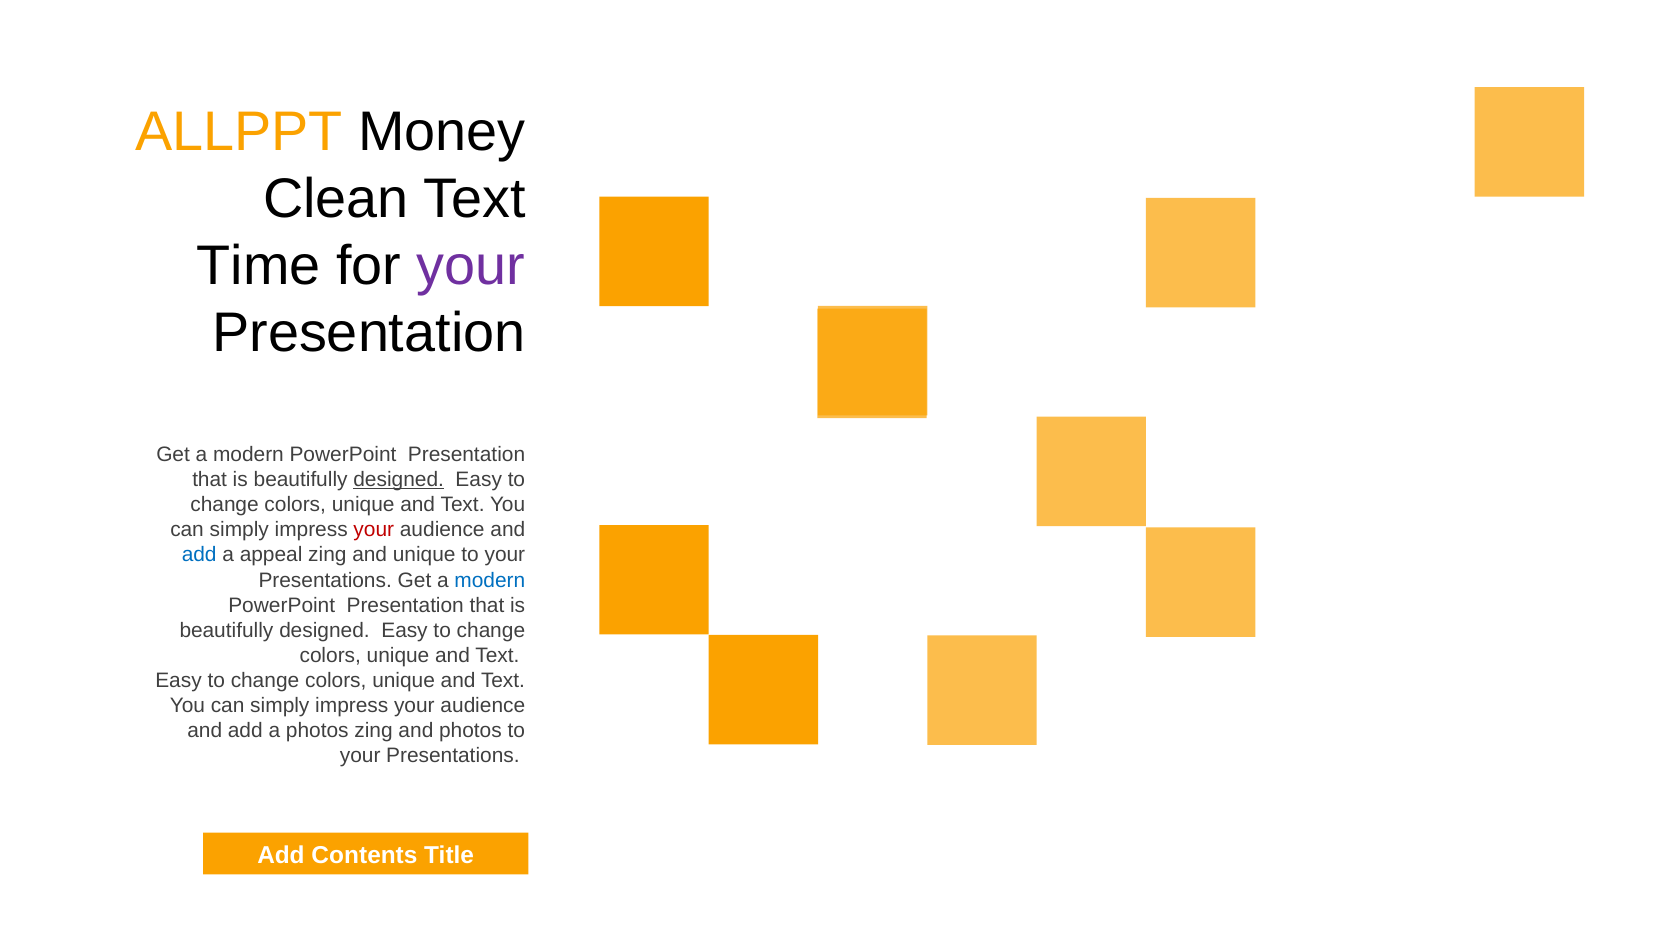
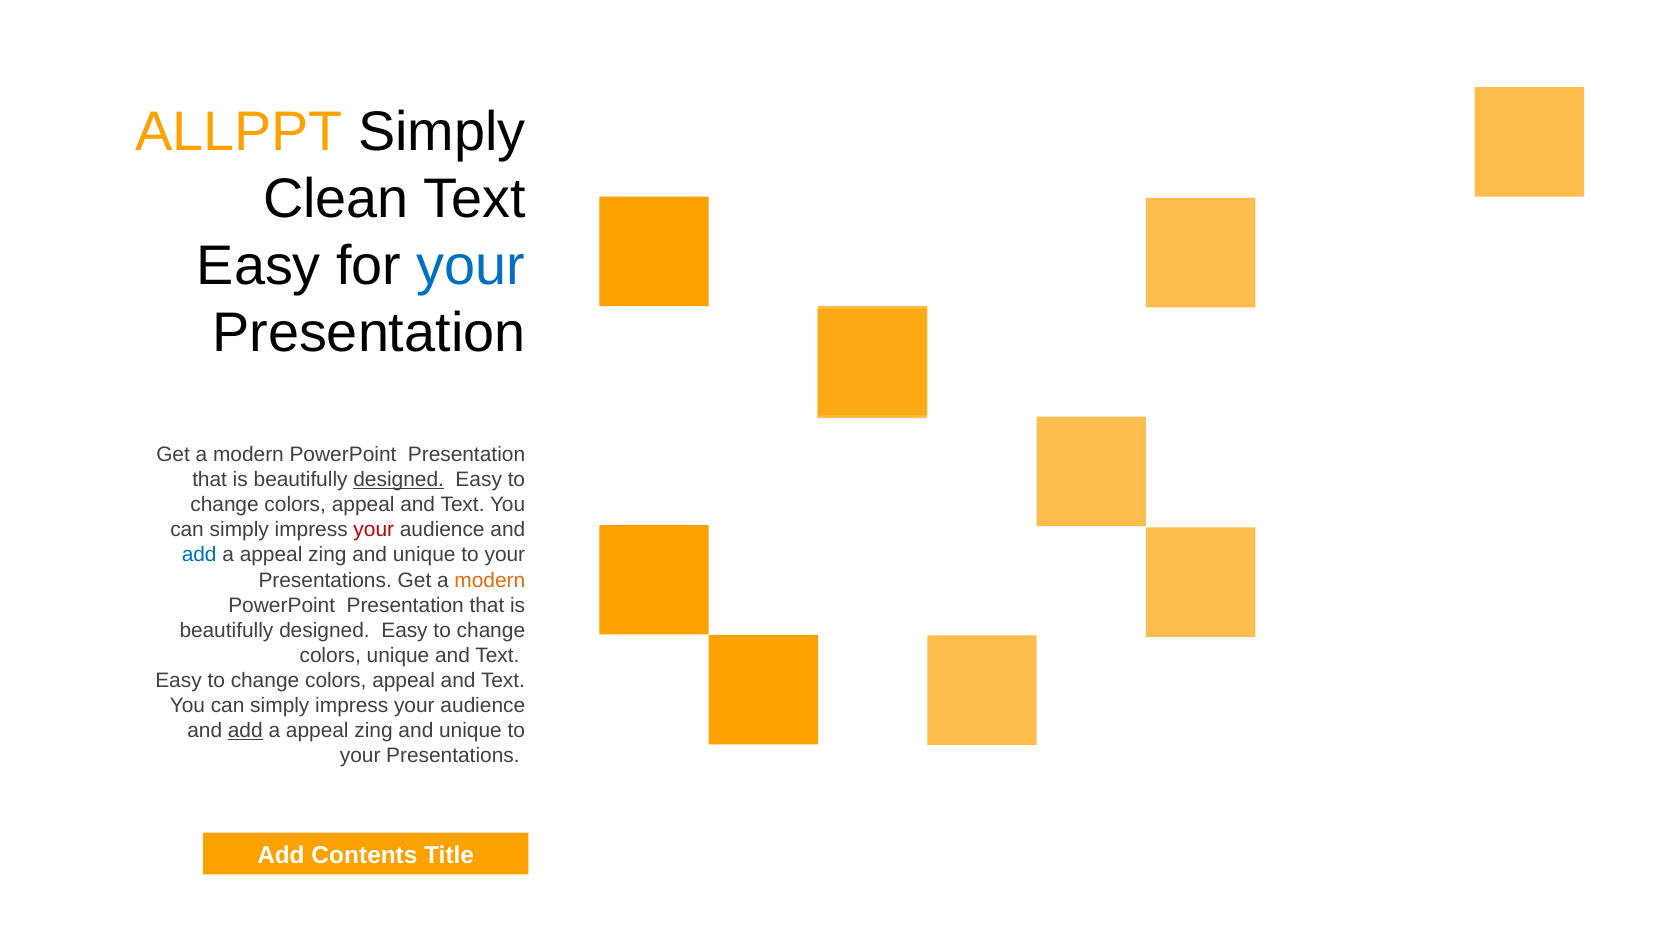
ALLPPT Money: Money -> Simply
Time at (259, 266): Time -> Easy
your at (471, 266) colour: purple -> blue
unique at (363, 505): unique -> appeal
modern at (490, 580) colour: blue -> orange
unique at (404, 681): unique -> appeal
add at (245, 731) underline: none -> present
photos at (317, 731): photos -> appeal
photos at (470, 731): photos -> unique
